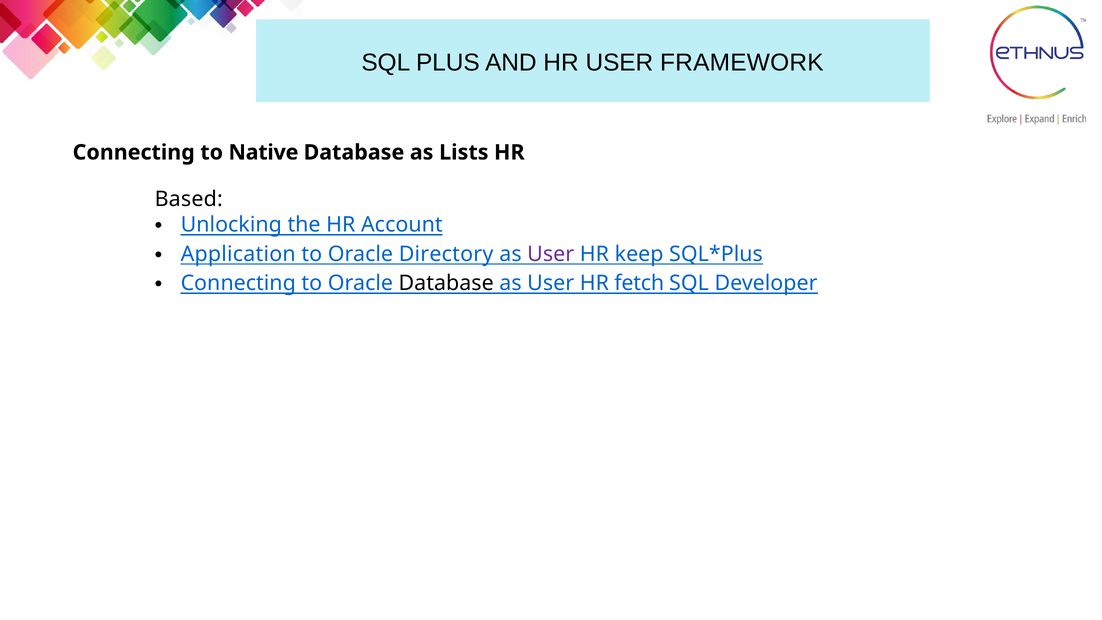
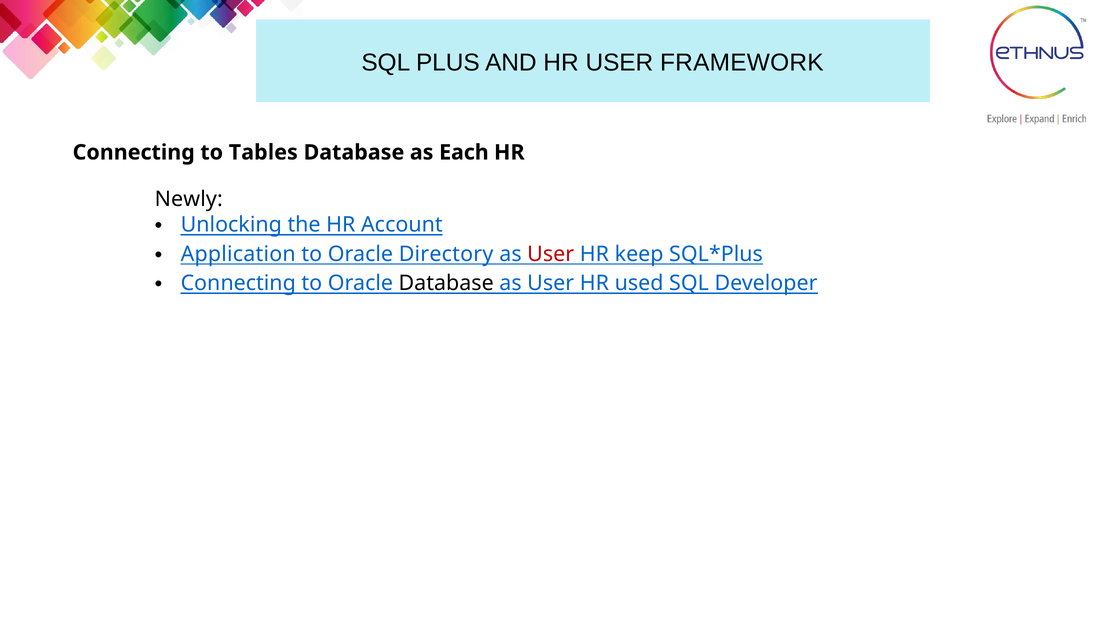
Native: Native -> Tables
Lists: Lists -> Each
Based: Based -> Newly
User at (551, 254) colour: purple -> red
fetch: fetch -> used
